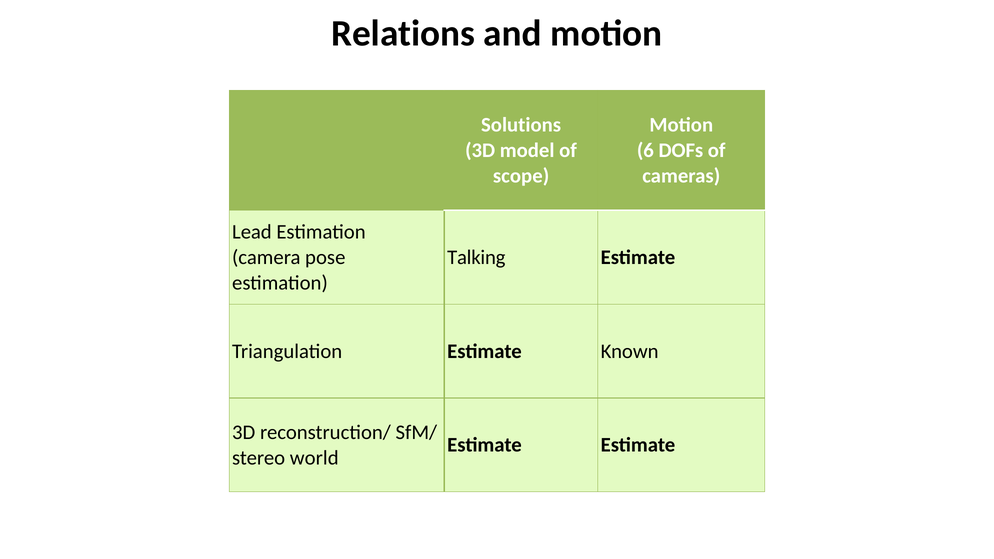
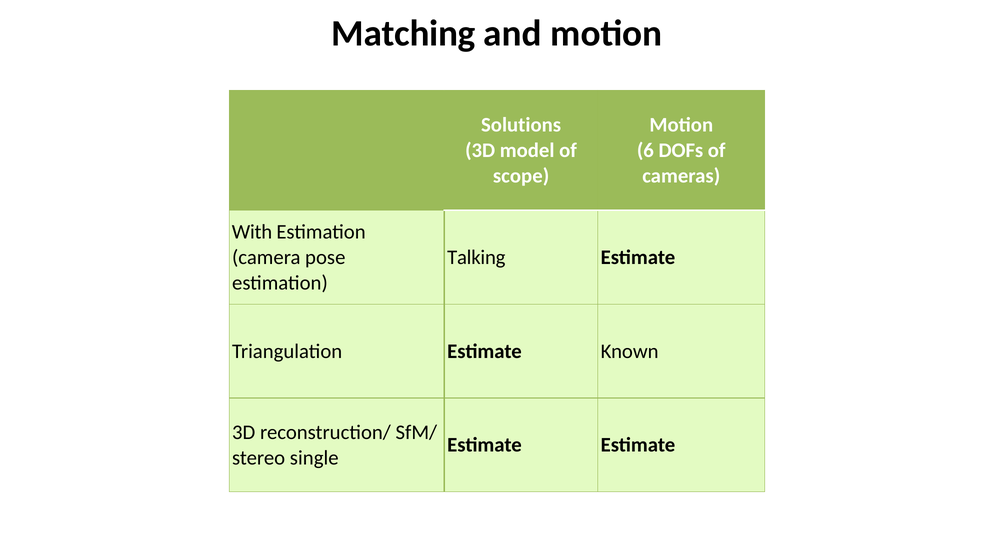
Relations: Relations -> Matching
Lead: Lead -> With
world: world -> single
